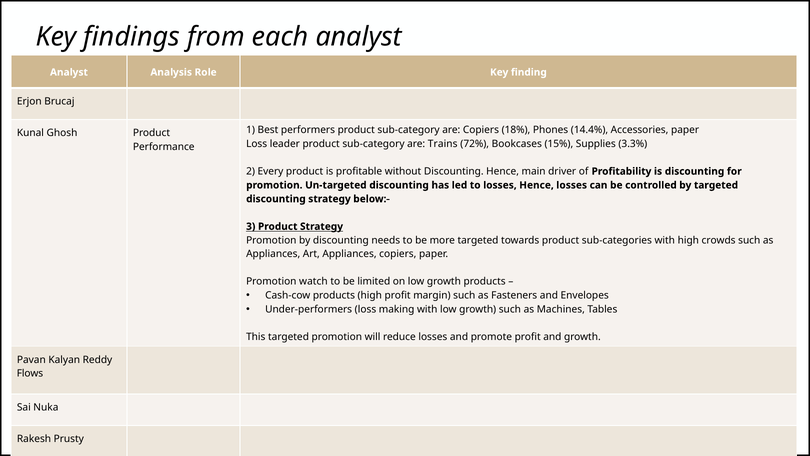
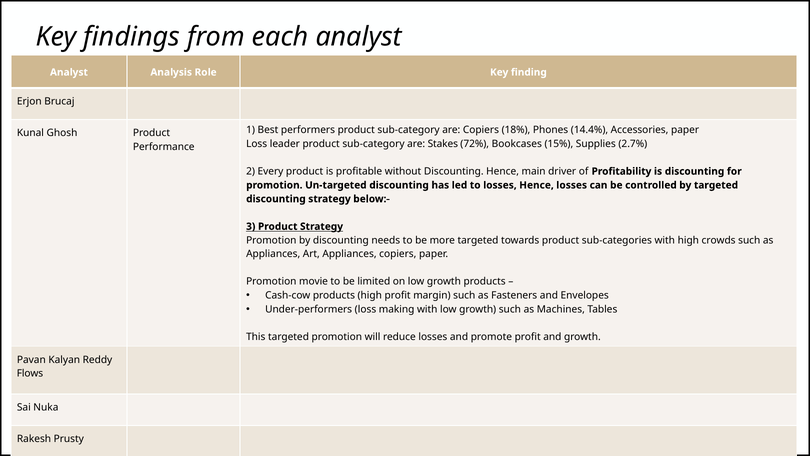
Trains: Trains -> Stakes
3.3%: 3.3% -> 2.7%
watch: watch -> movie
